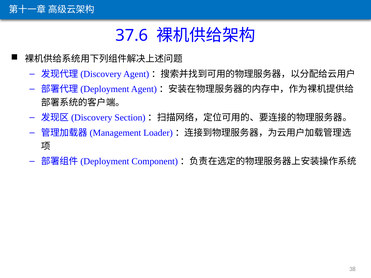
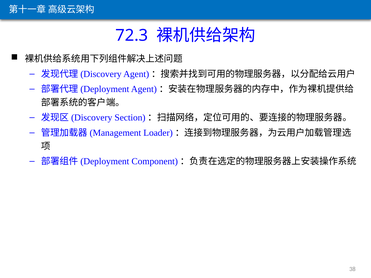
37.6: 37.6 -> 72.3
